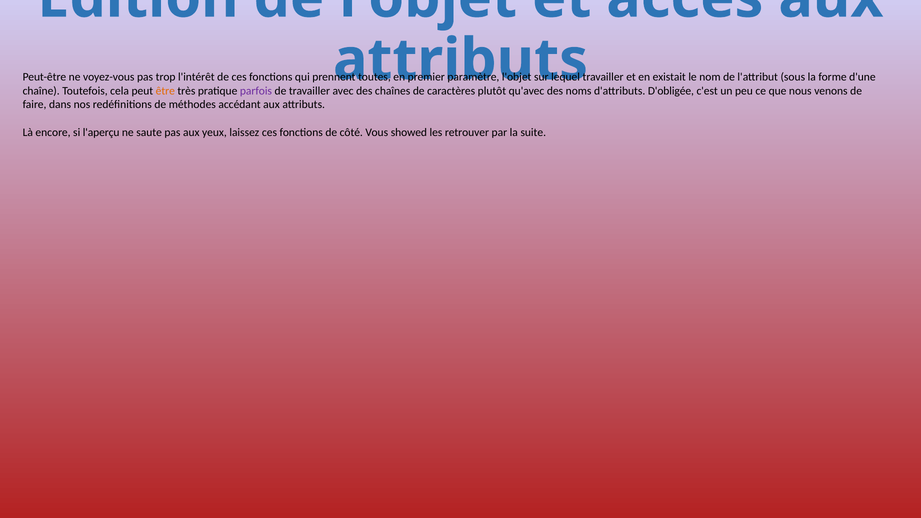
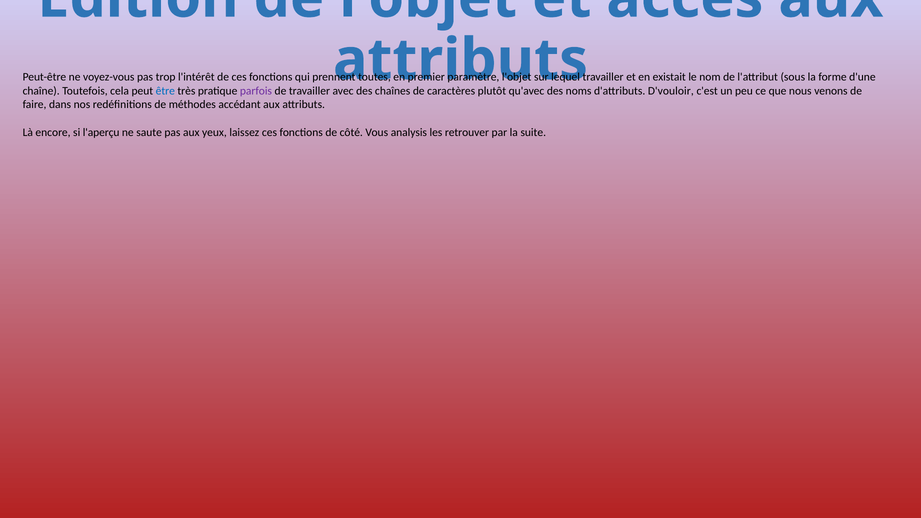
être colour: orange -> blue
D'obligée: D'obligée -> D'vouloir
showed: showed -> analysis
